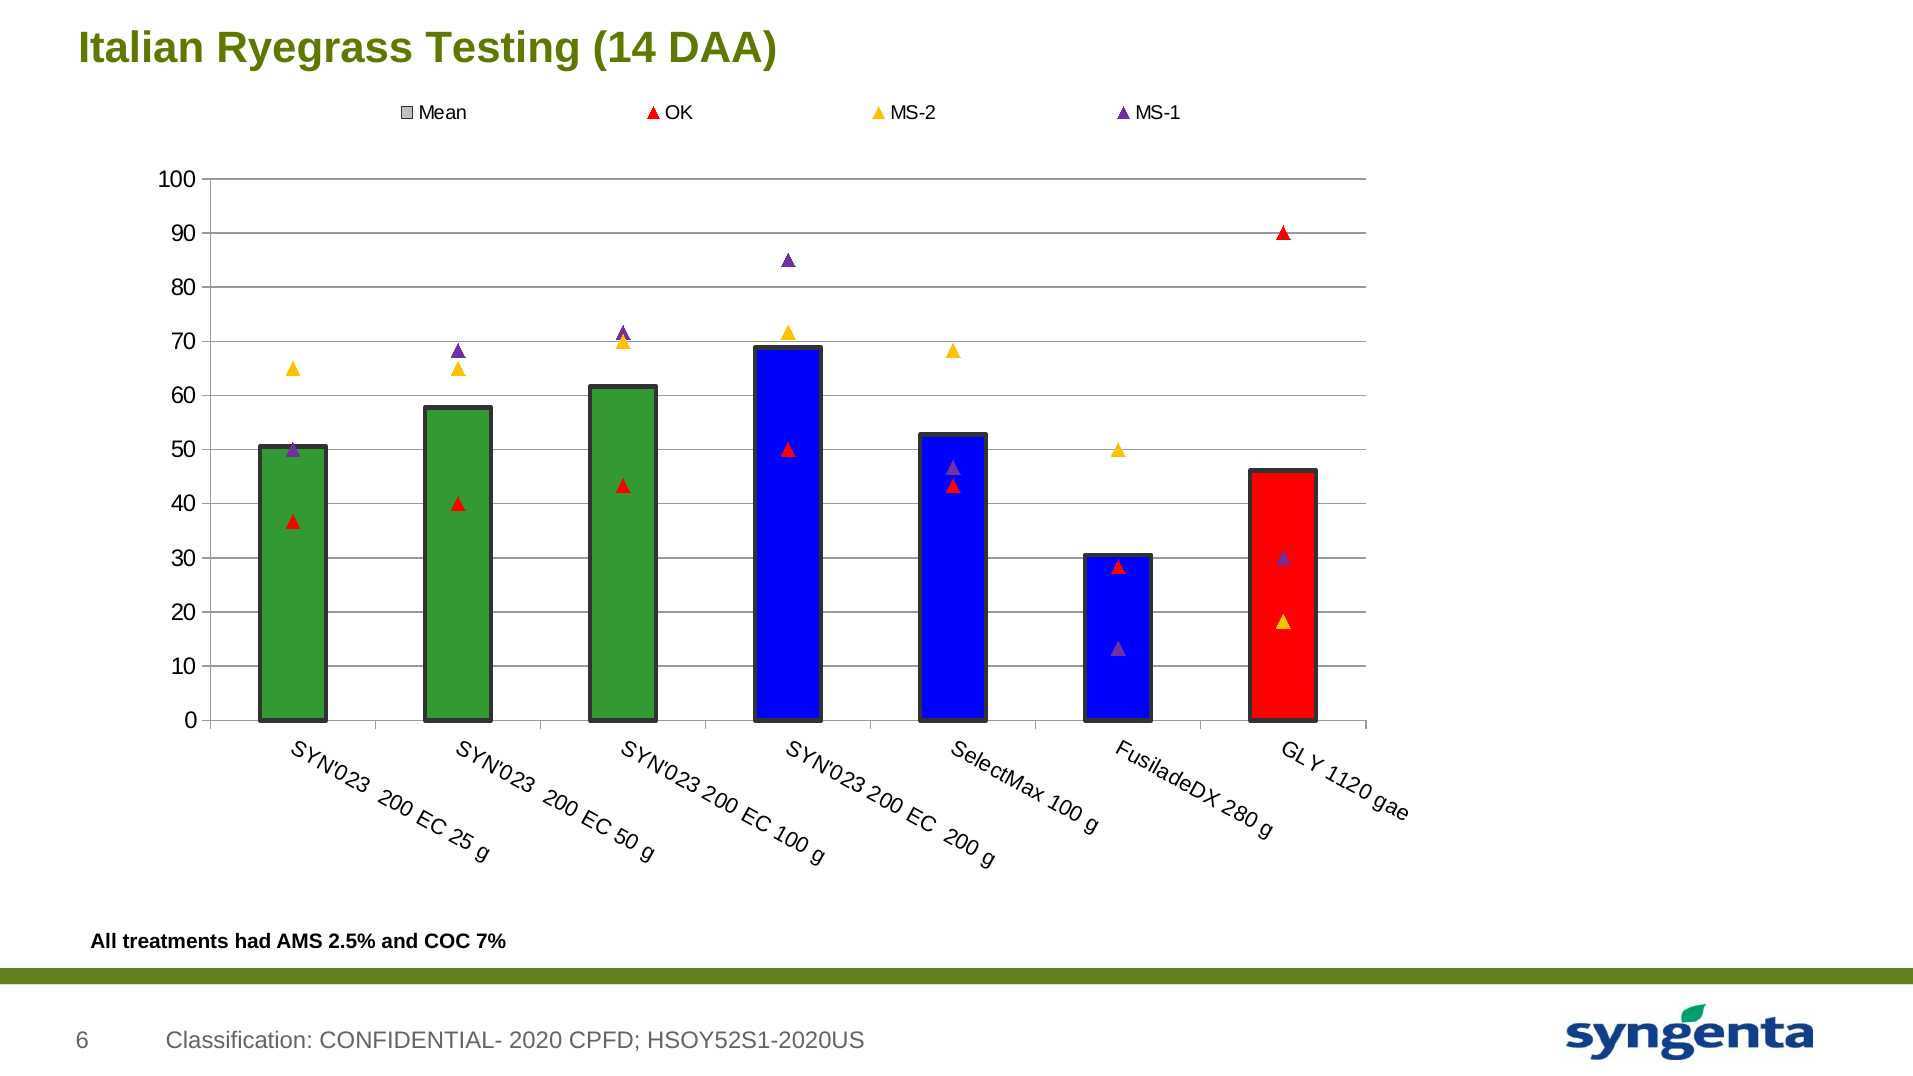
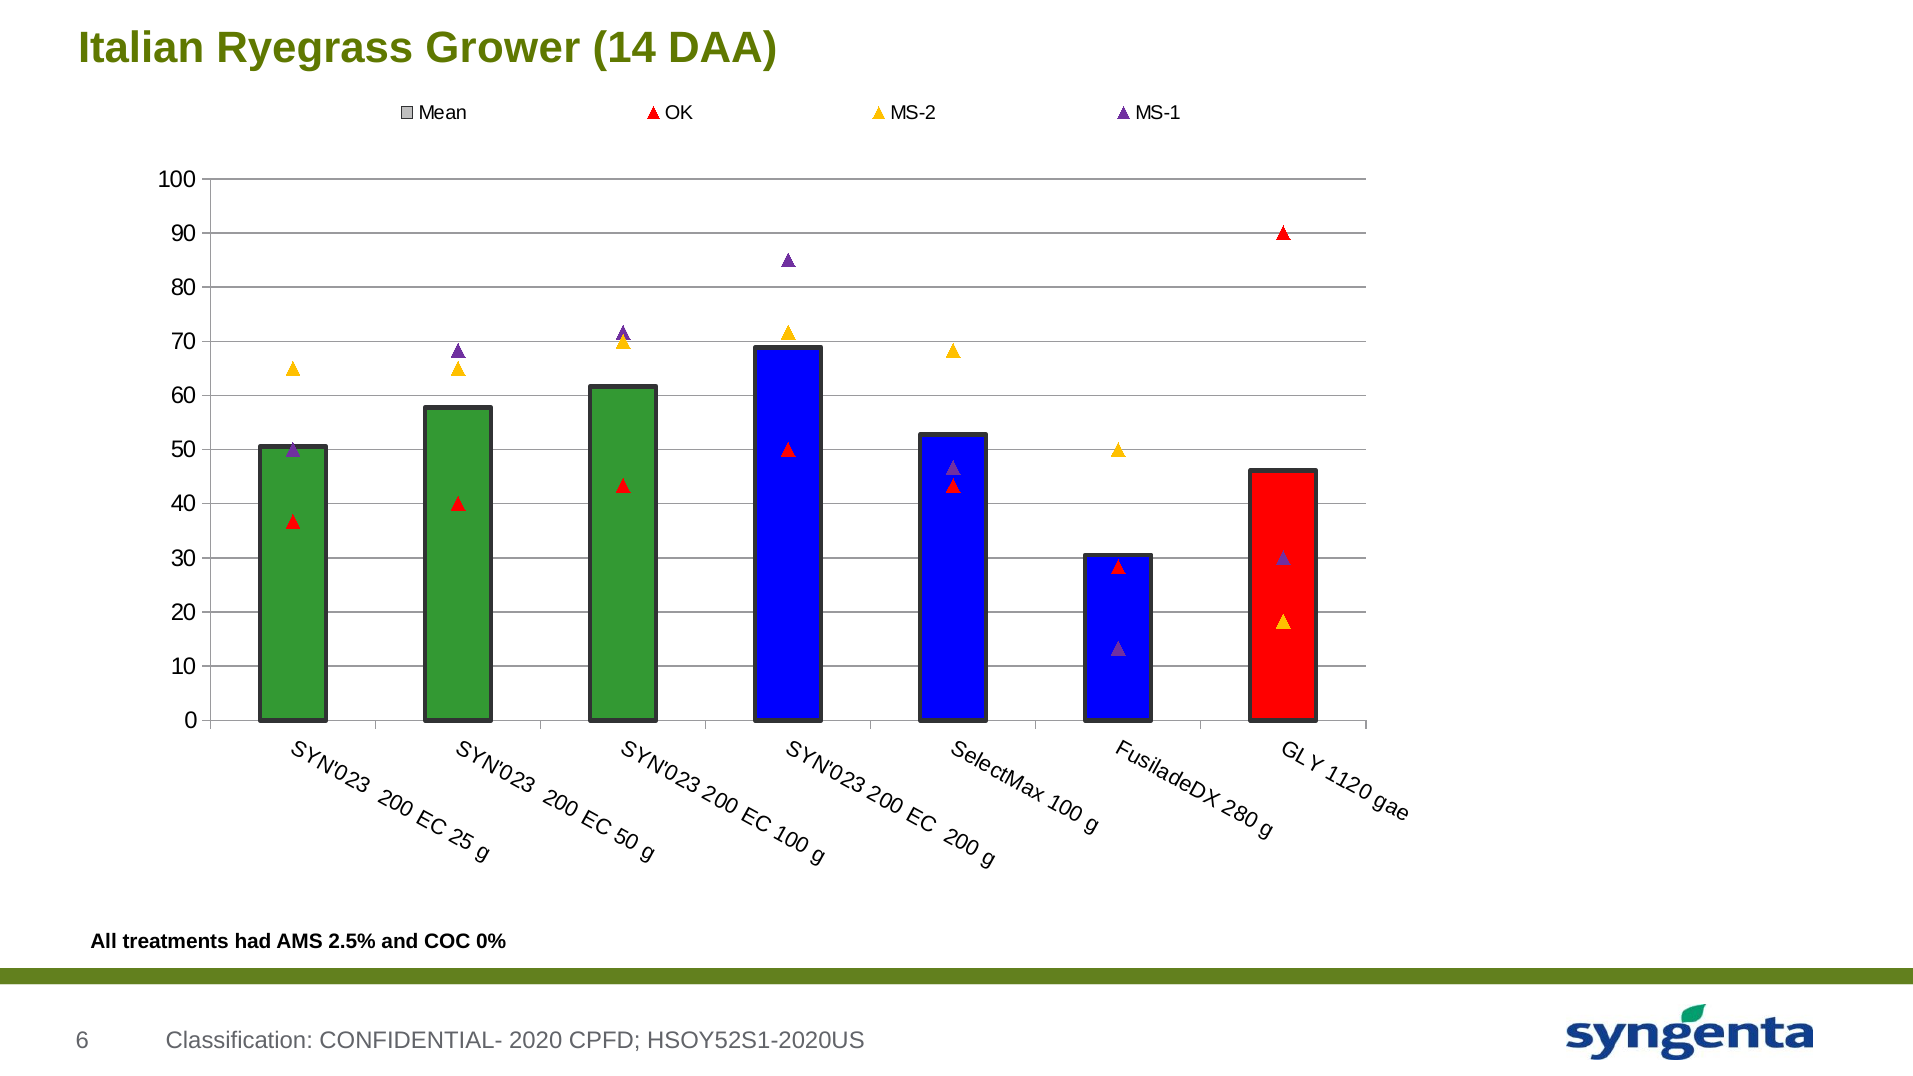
Testing: Testing -> Grower
7%: 7% -> 0%
